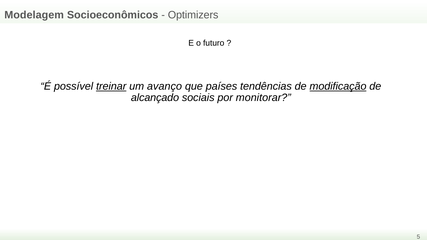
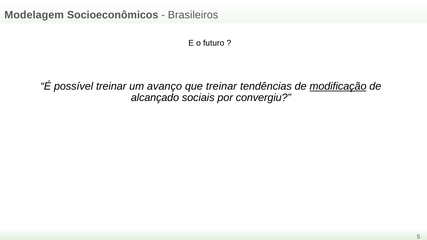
Optimizers: Optimizers -> Brasileiros
treinar at (111, 86) underline: present -> none
que países: países -> treinar
monitorar: monitorar -> convergiu
